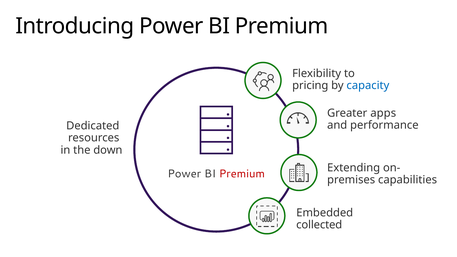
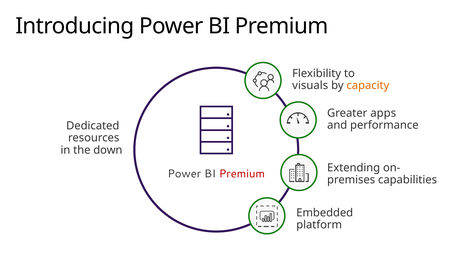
pricing: pricing -> visuals
capacity colour: blue -> orange
collected: collected -> platform
